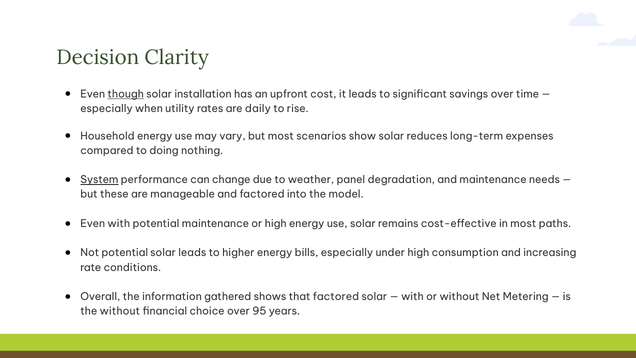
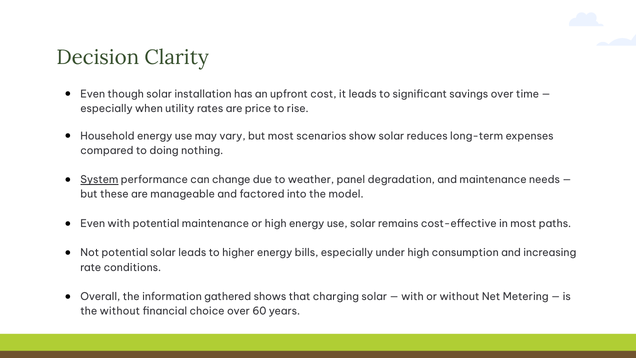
though underline: present -> none
daily: daily -> price
that factored: factored -> charging
95: 95 -> 60
